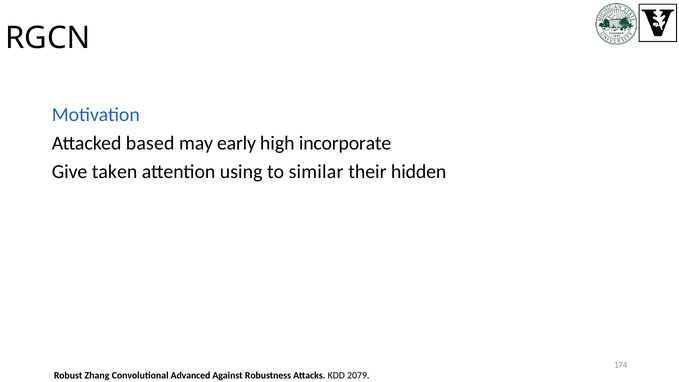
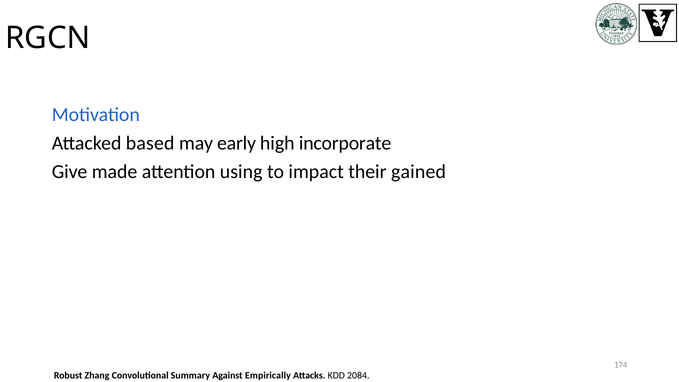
taken: taken -> made
similar: similar -> impact
hidden: hidden -> gained
Advanced: Advanced -> Summary
Robustness: Robustness -> Empirically
2079: 2079 -> 2084
